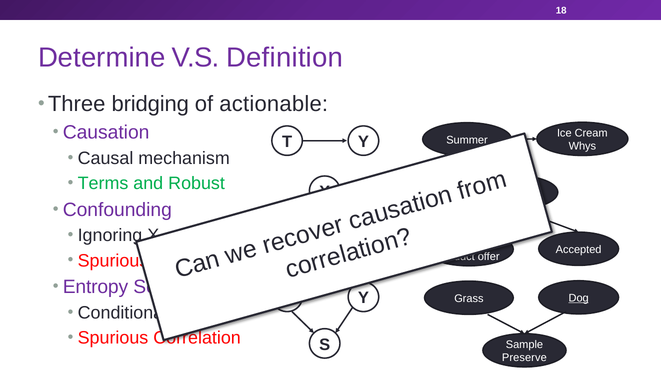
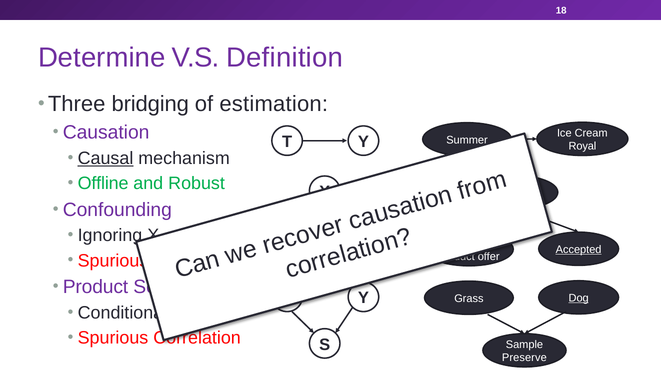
actionable: actionable -> estimation
Whys: Whys -> Royal
Causal underline: none -> present
Terms: Terms -> Offline
Accepted underline: none -> present
Entropy at (95, 287): Entropy -> Product
